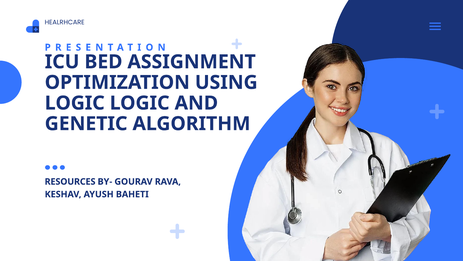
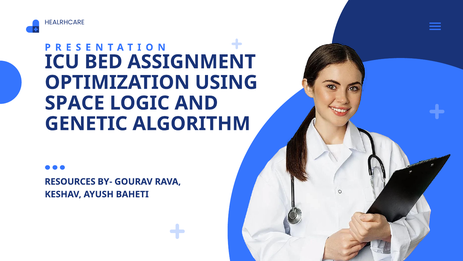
LOGIC at (75, 103): LOGIC -> SPACE
